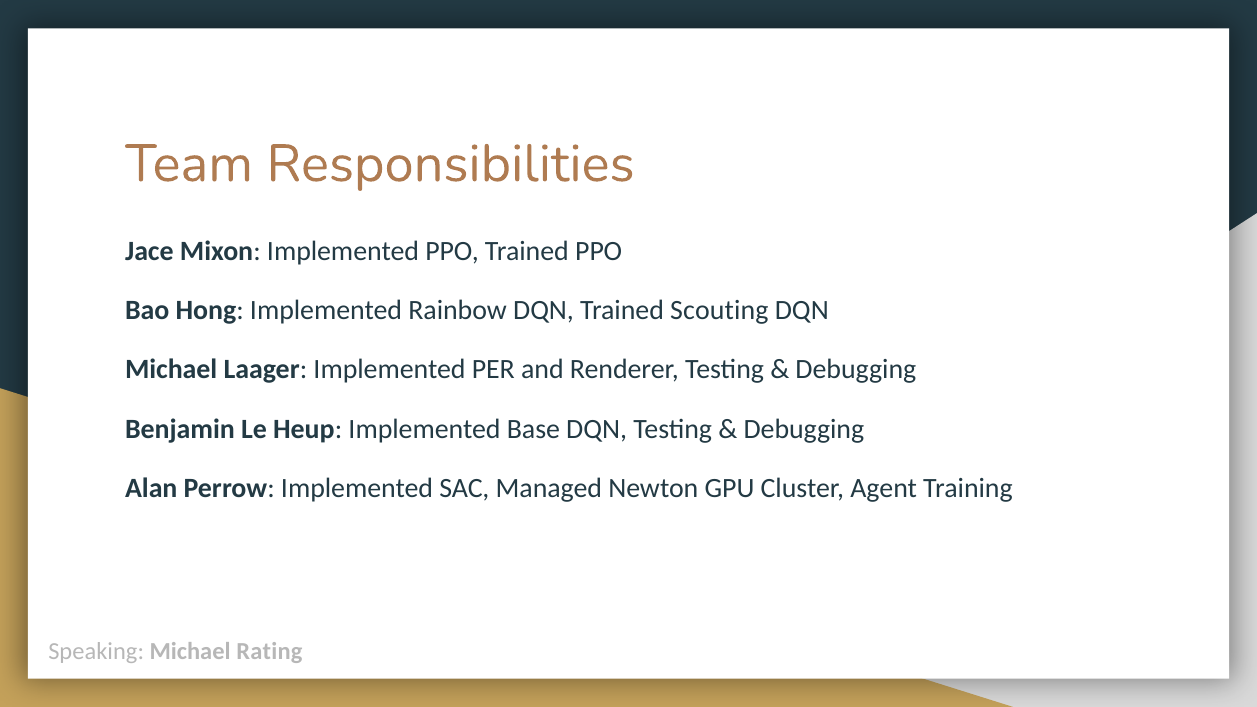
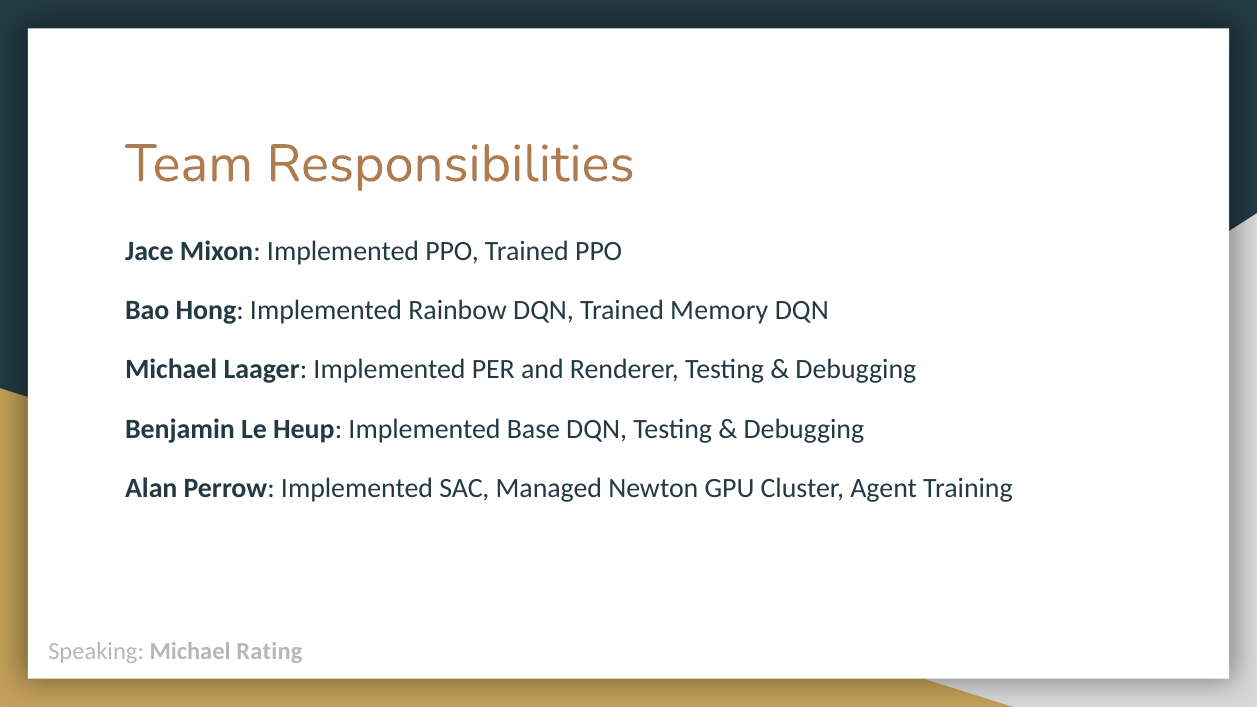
Scouting: Scouting -> Memory
